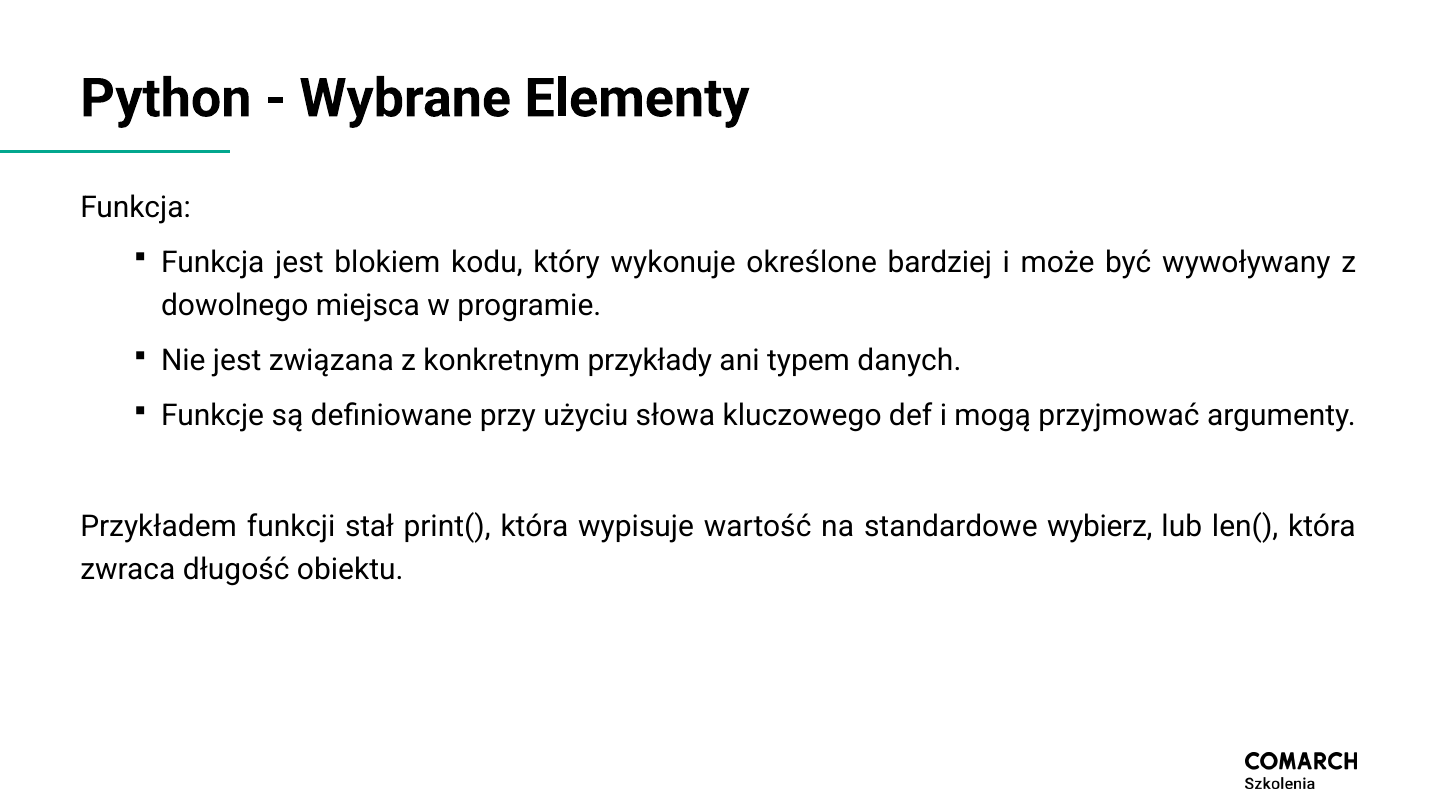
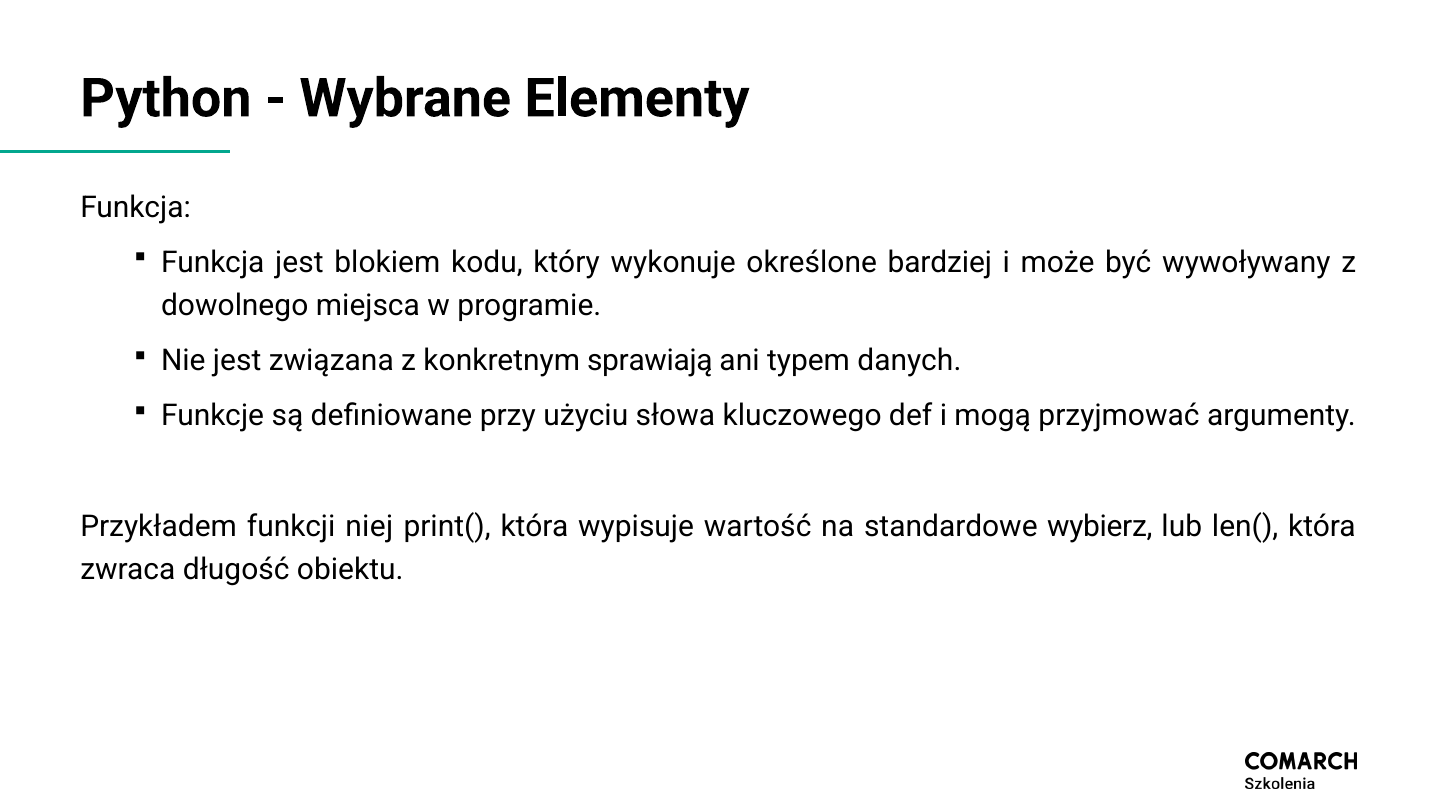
przykłady: przykłady -> sprawiają
stał: stał -> niej
